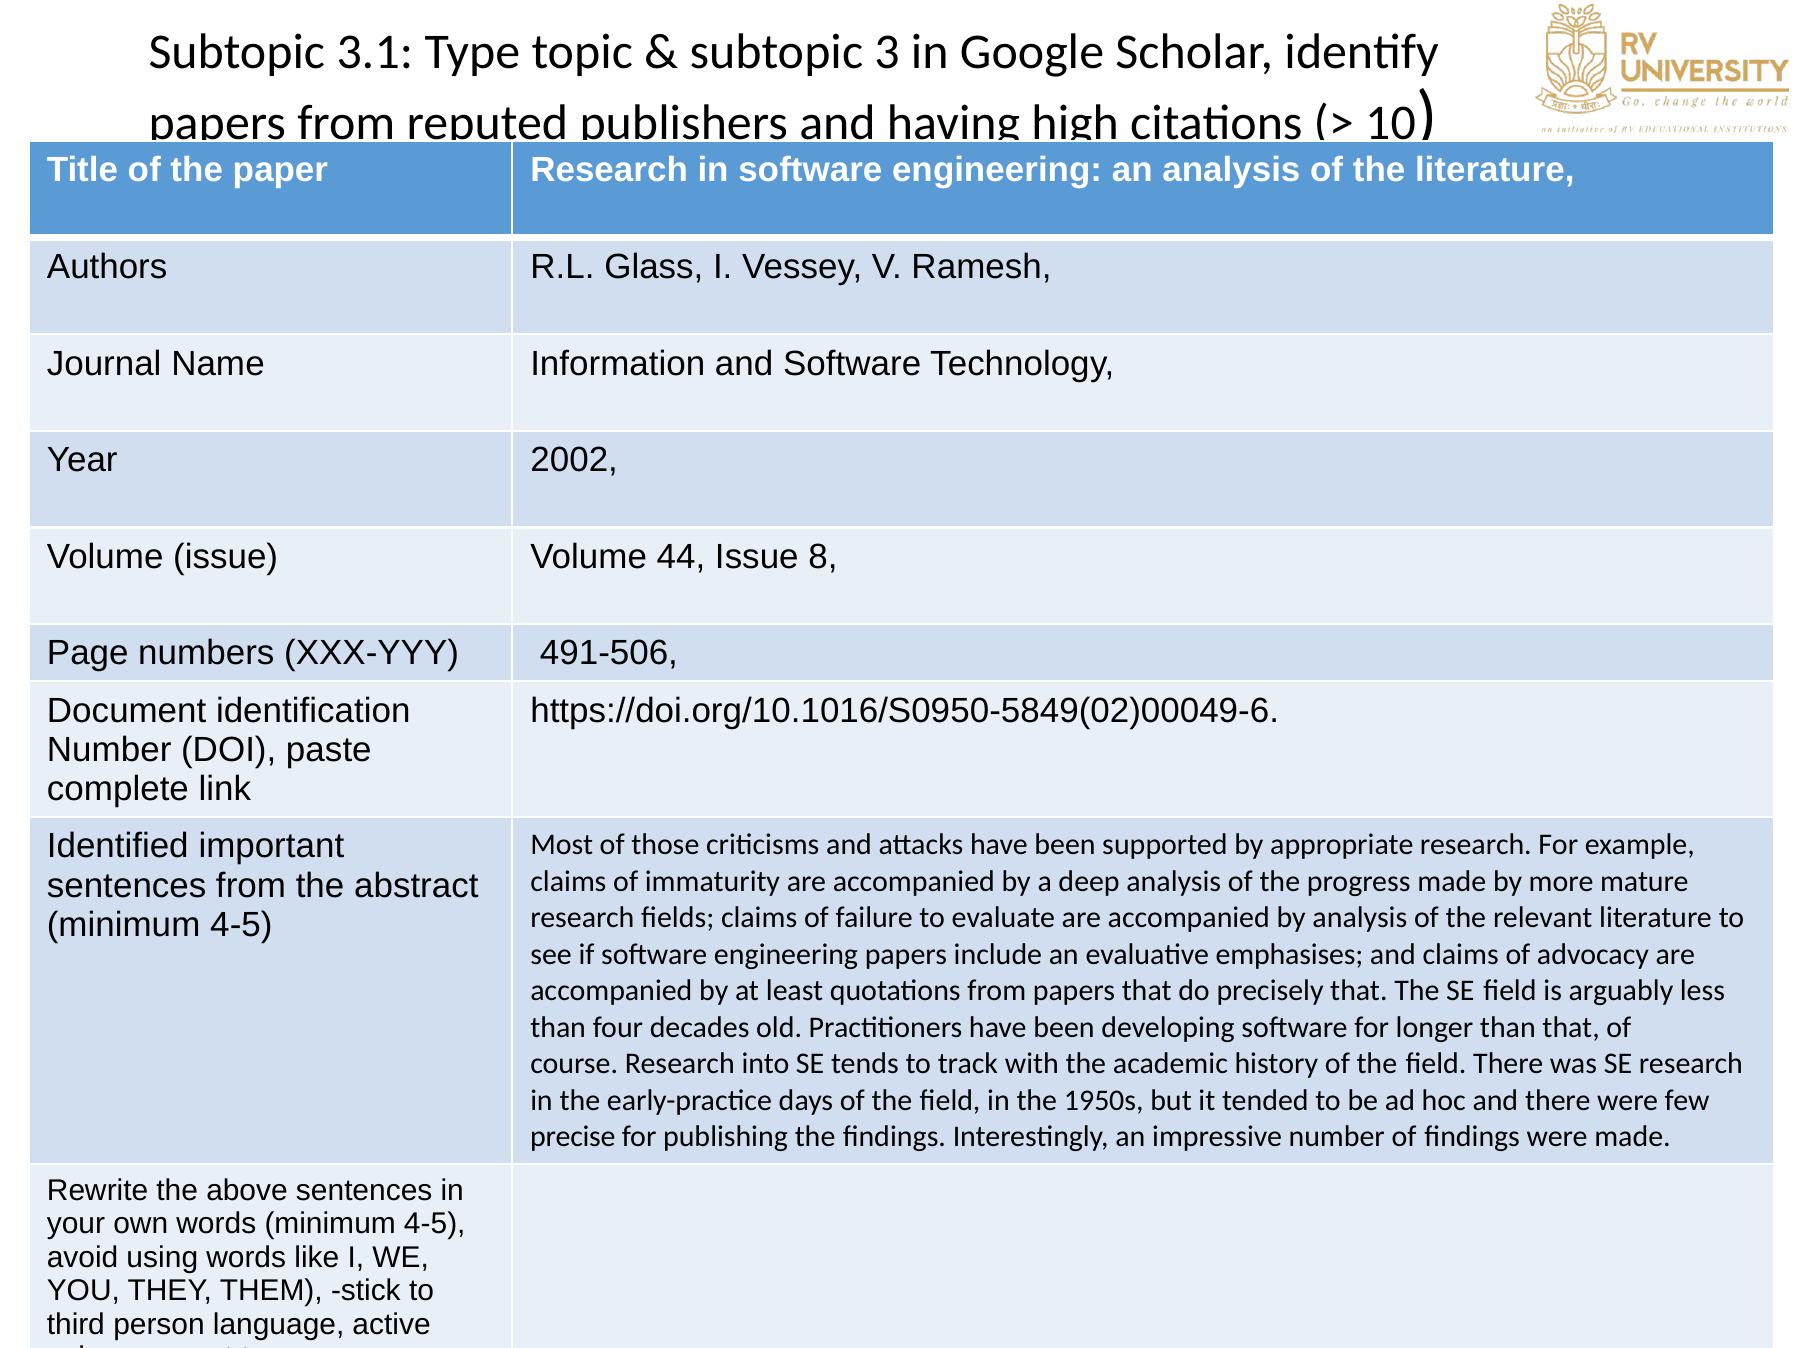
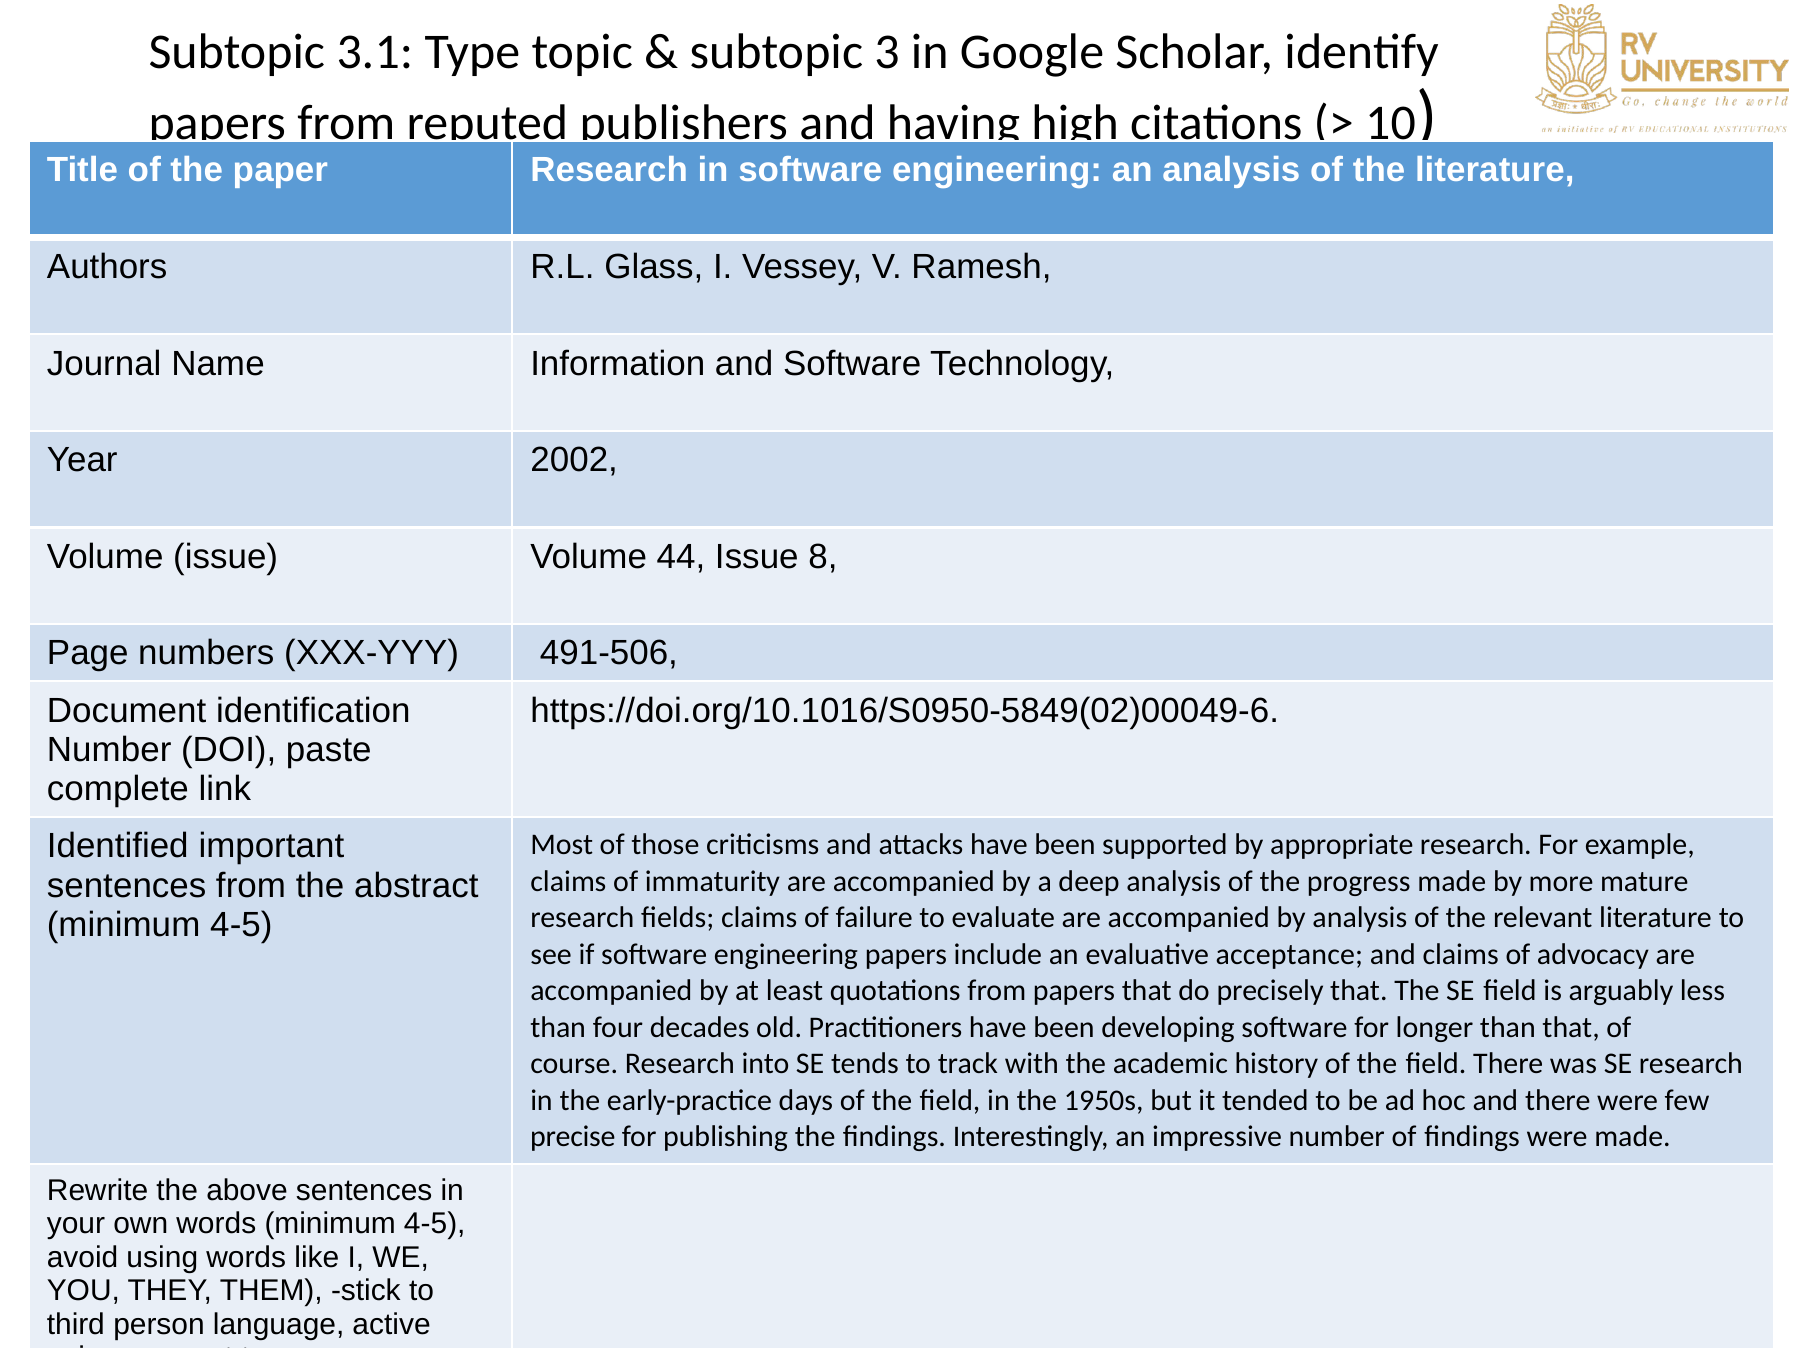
emphasises: emphasises -> acceptance
